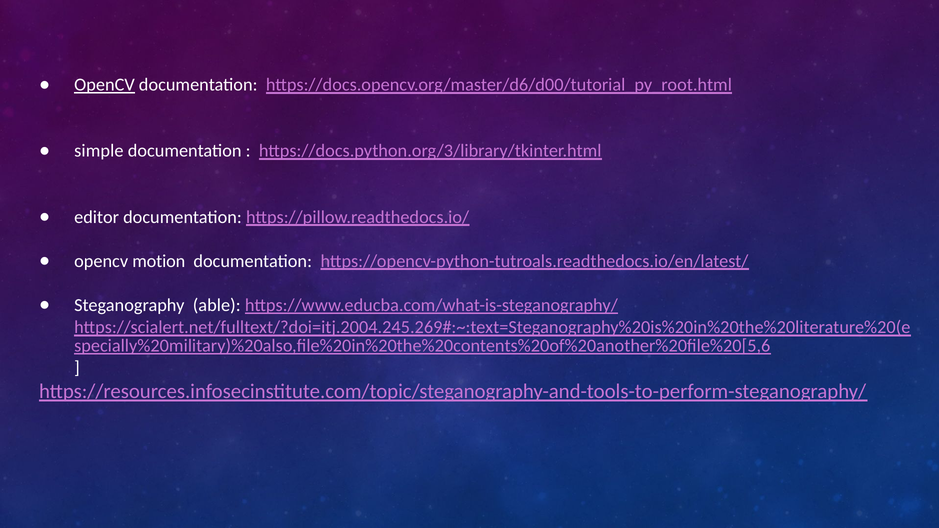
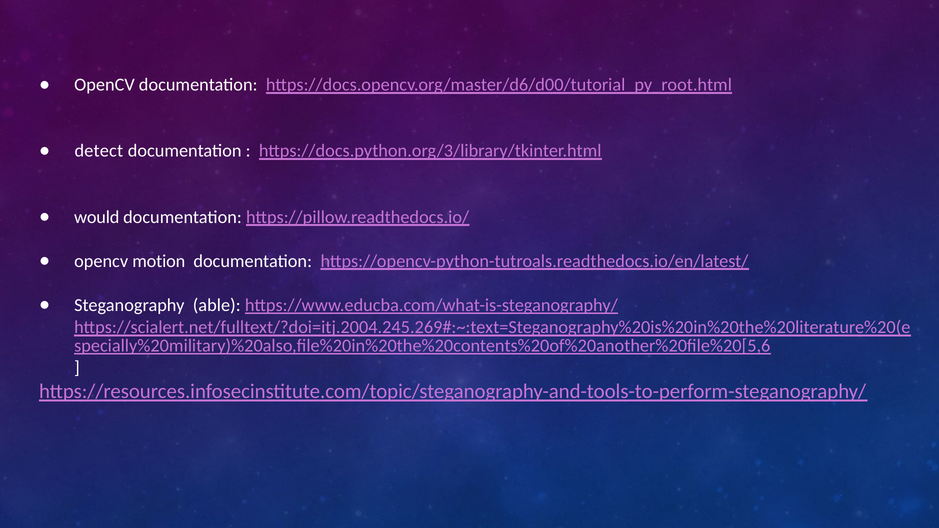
OpenCV at (105, 85) underline: present -> none
simple: simple -> detect
editor: editor -> would
